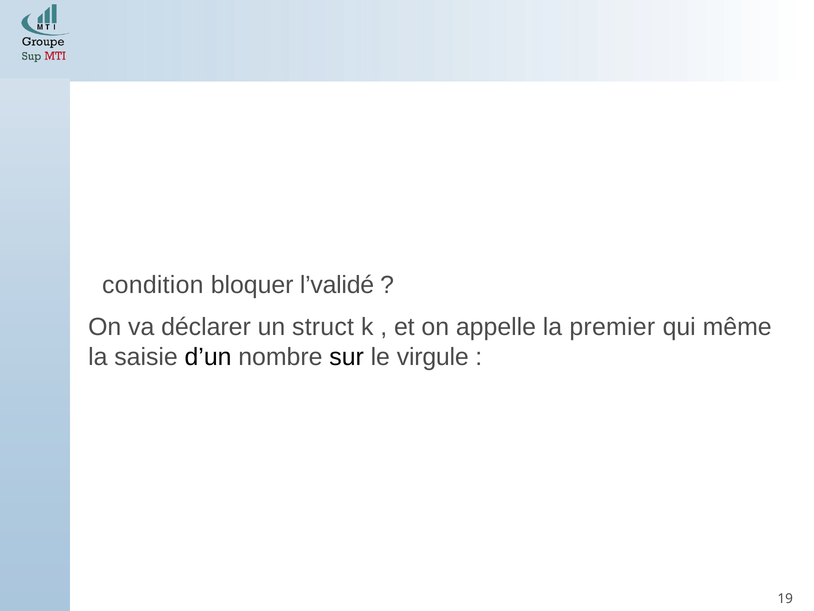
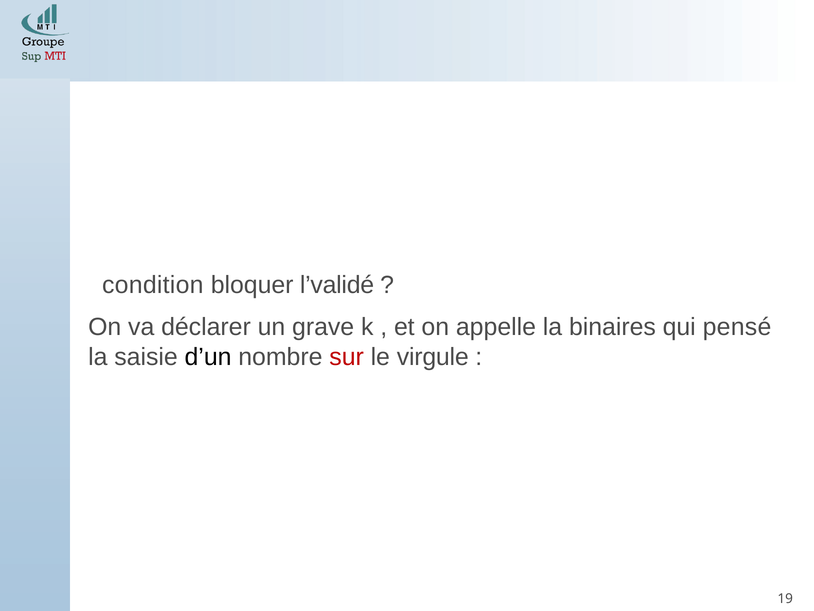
struct: struct -> grave
premier: premier -> binaires
même: même -> pensé
sur colour: black -> red
